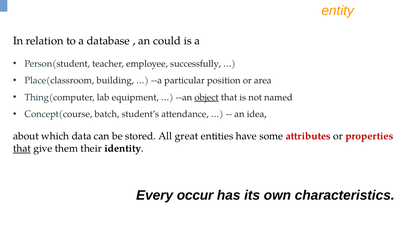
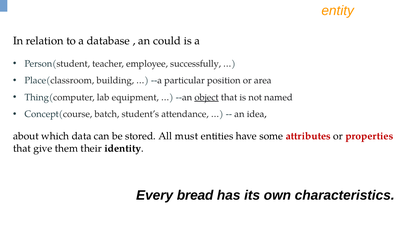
great: great -> must
that at (22, 148) underline: present -> none
occur: occur -> bread
